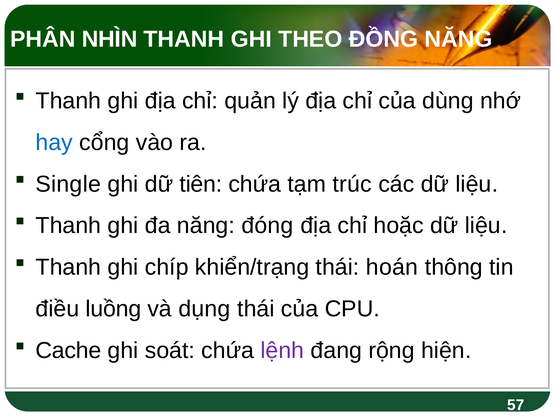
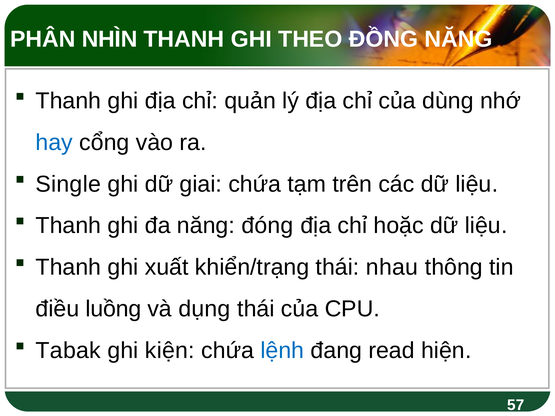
tiên: tiên -> giai
trúc: trúc -> trên
chíp: chíp -> xuất
hoán: hoán -> nhau
Cache: Cache -> Tabak
soát: soát -> kiện
lệnh colour: purple -> blue
rộng: rộng -> read
